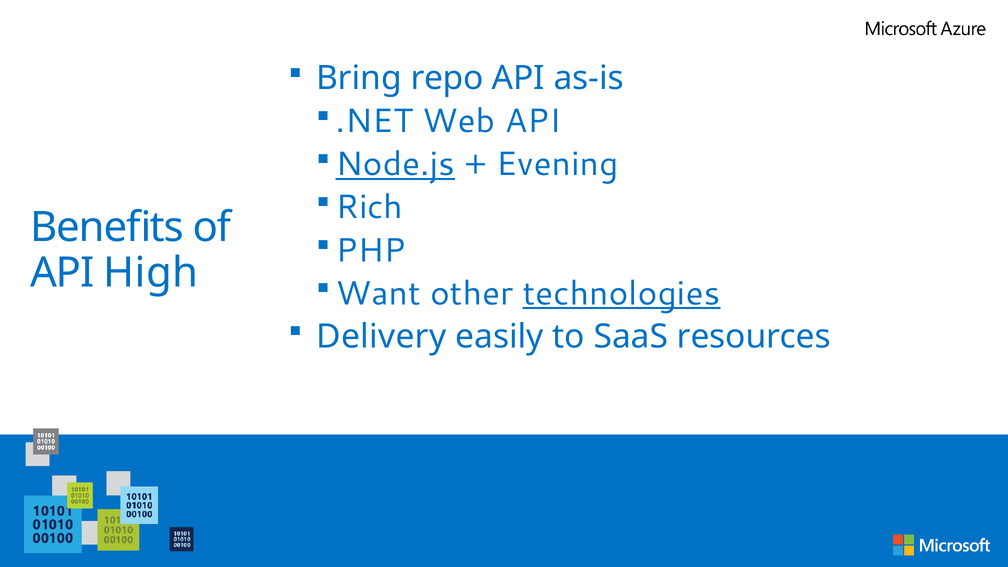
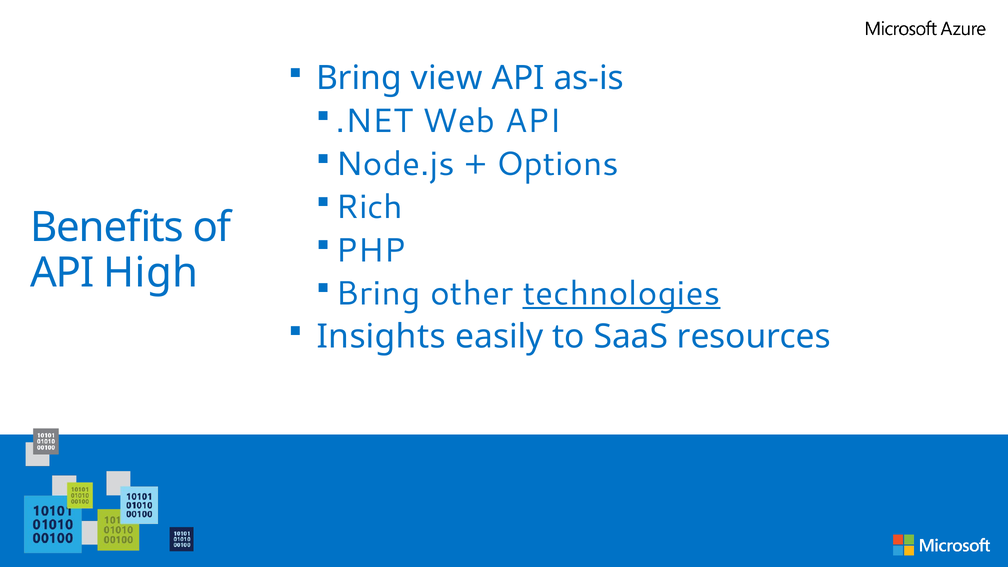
repo: repo -> view
Node.js underline: present -> none
Evening: Evening -> Options
Want at (378, 293): Want -> Bring
Delivery: Delivery -> Insights
